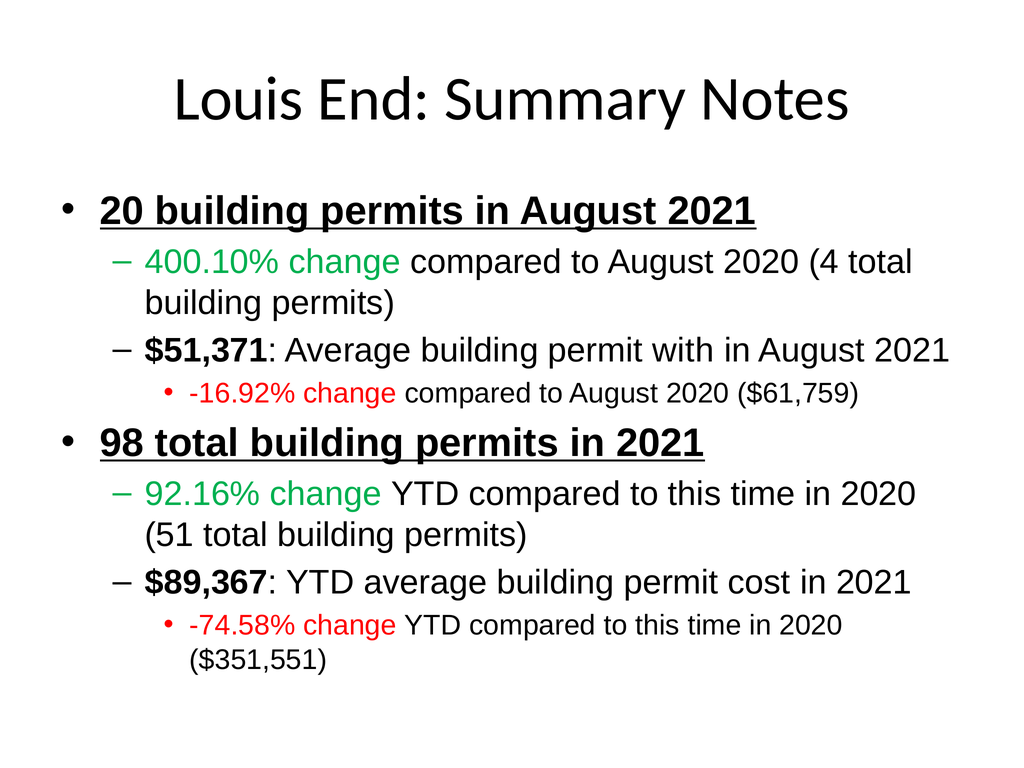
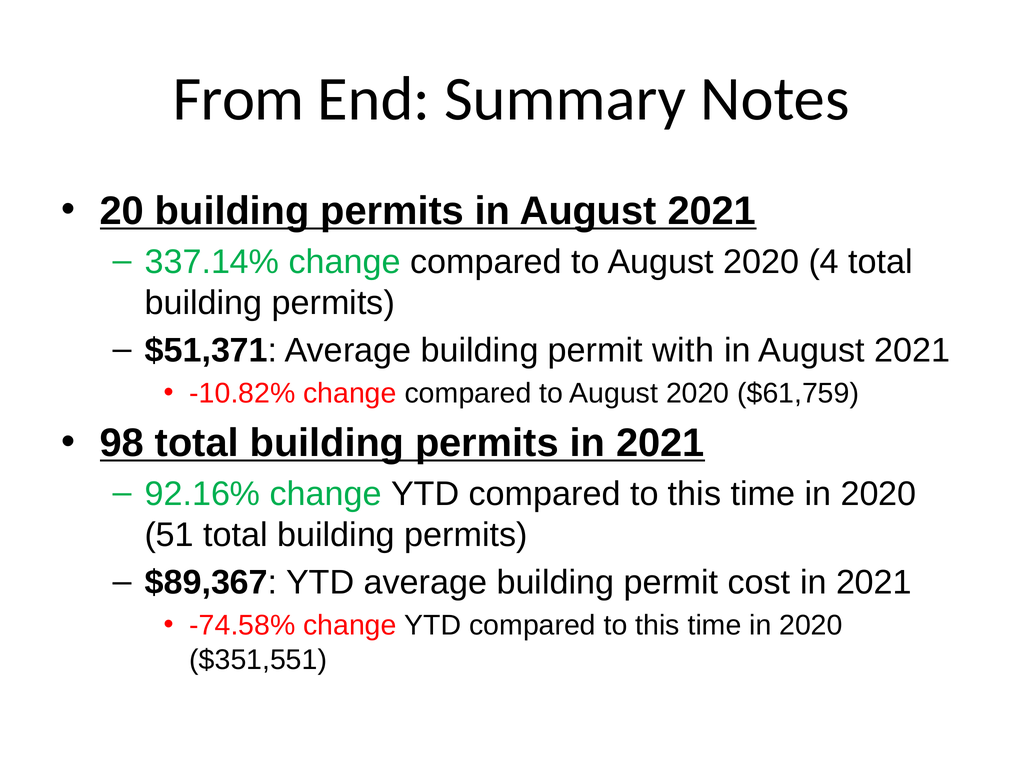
Louis: Louis -> From
400.10%: 400.10% -> 337.14%
-16.92%: -16.92% -> -10.82%
